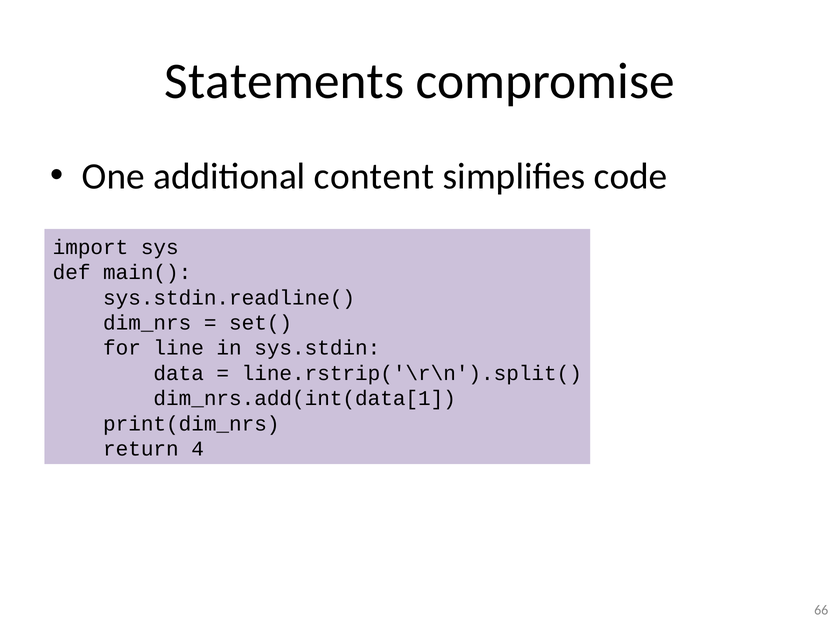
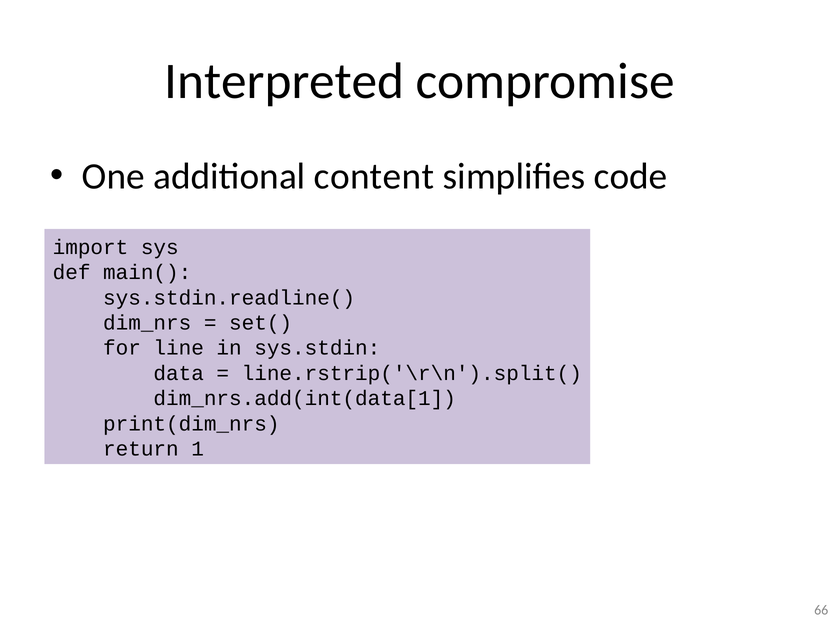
Statements: Statements -> Interpreted
4: 4 -> 1
